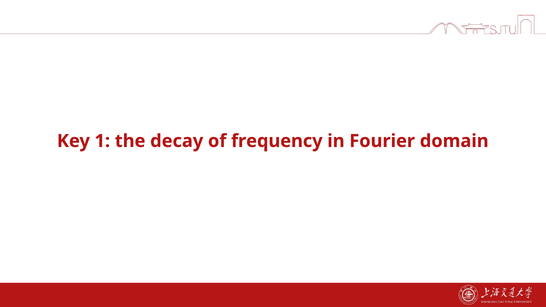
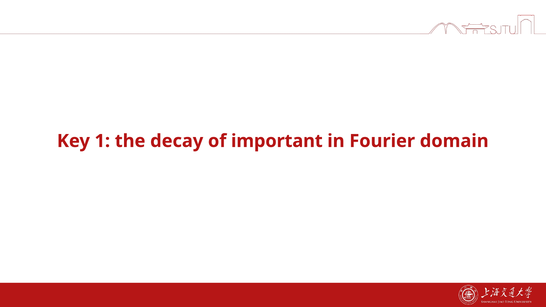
frequency: frequency -> important
